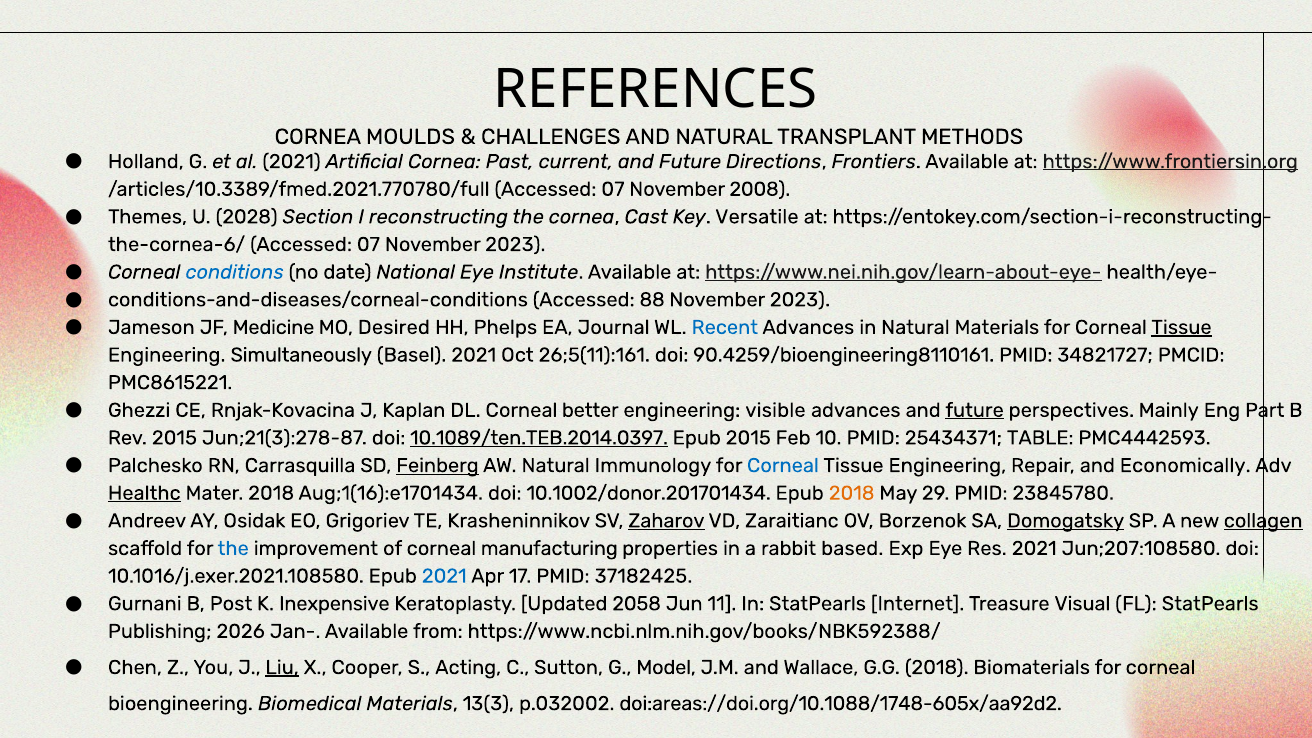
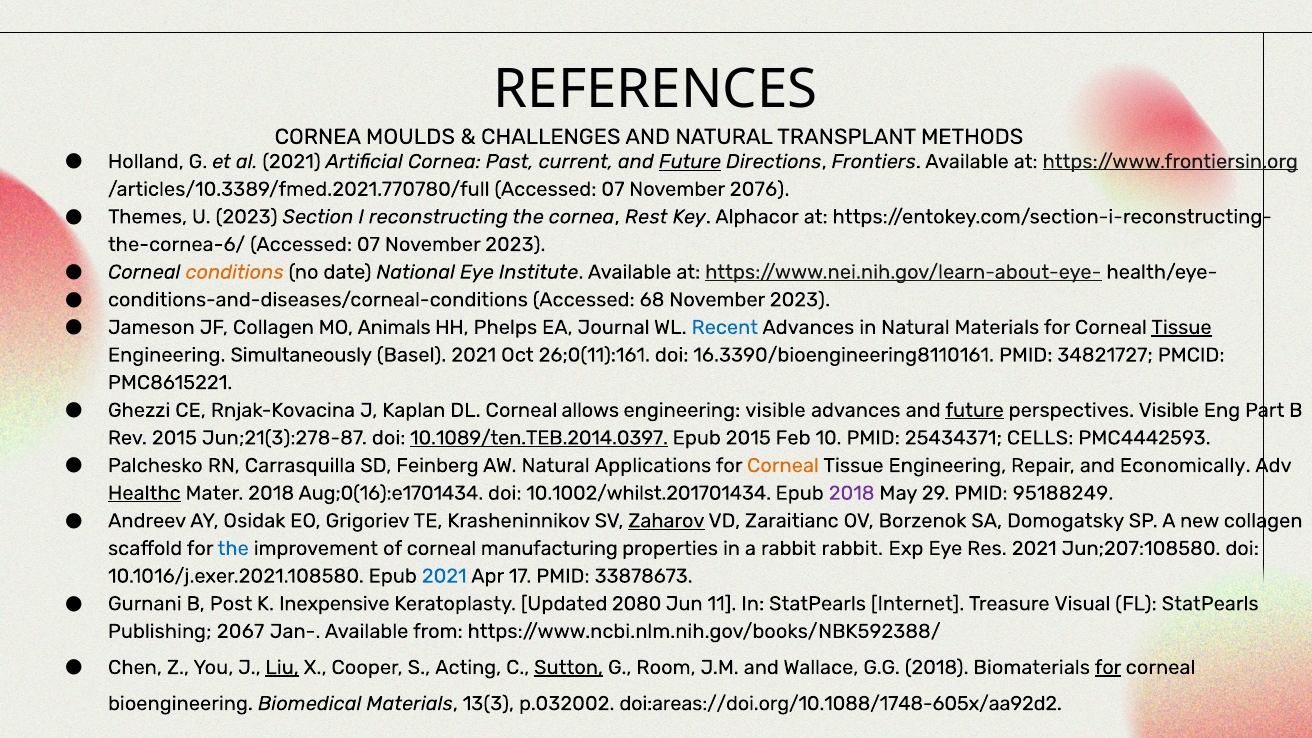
Future at (690, 162) underline: none -> present
2008: 2008 -> 2076
U 2028: 2028 -> 2023
Cast: Cast -> Rest
Versatile: Versatile -> Alphacor
conditions colour: blue -> orange
88: 88 -> 68
JF Medicine: Medicine -> Collagen
Desired: Desired -> Animals
26;5(11):161: 26;5(11):161 -> 26;0(11):161
90.4259/bioengineering8110161: 90.4259/bioengineering8110161 -> 16.3390/bioengineering8110161
better: better -> allows
perspectives Mainly: Mainly -> Visible
TABLE: TABLE -> CELLS
Feinberg underline: present -> none
Immunology: Immunology -> Applications
Corneal at (783, 466) colour: blue -> orange
Aug;1(16):e1701434: Aug;1(16):e1701434 -> Aug;0(16):e1701434
10.1002/donor.201701434: 10.1002/donor.201701434 -> 10.1002/whilst.201701434
2018 at (852, 493) colour: orange -> purple
23845780: 23845780 -> 95188249
Domogatsky underline: present -> none
collagen at (1263, 521) underline: present -> none
rabbit based: based -> rabbit
37182425: 37182425 -> 33878673
2058: 2058 -> 2080
2026: 2026 -> 2067
Sutton underline: none -> present
Model: Model -> Room
for at (1108, 667) underline: none -> present
